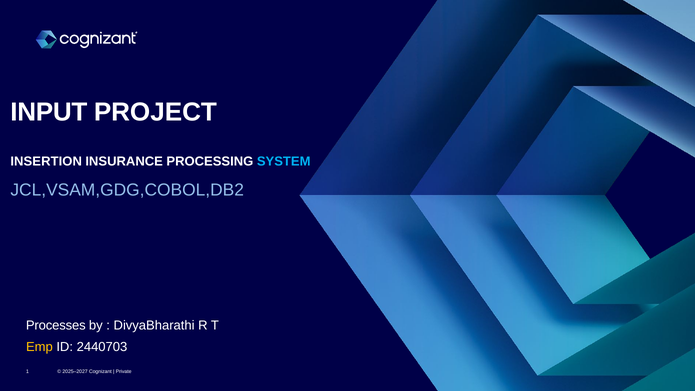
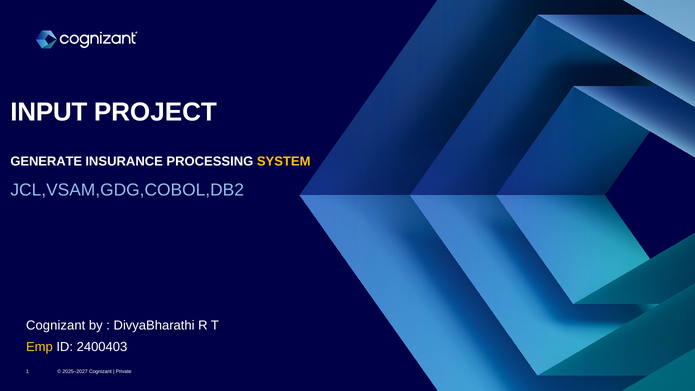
INSERTION: INSERTION -> GENERATE
SYSTEM colour: light blue -> yellow
Processes at (56, 325): Processes -> Cognizant
2440703: 2440703 -> 2400403
